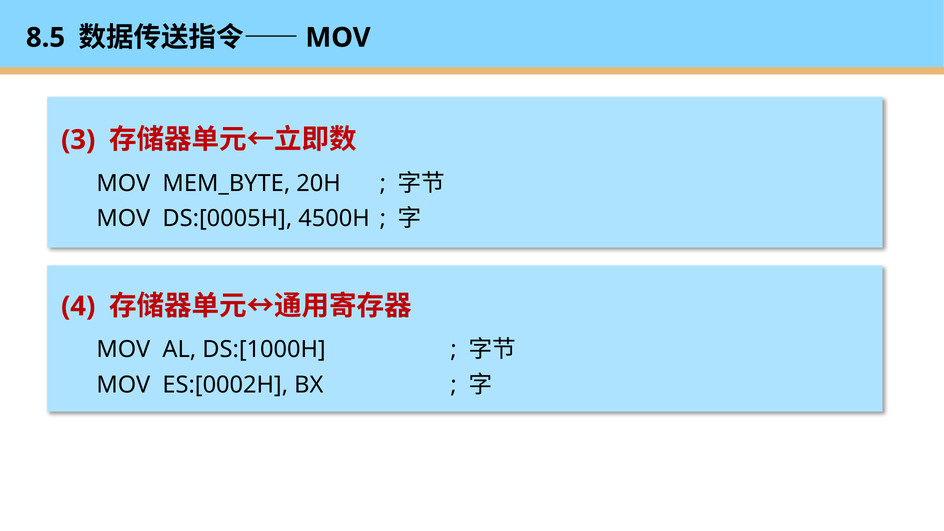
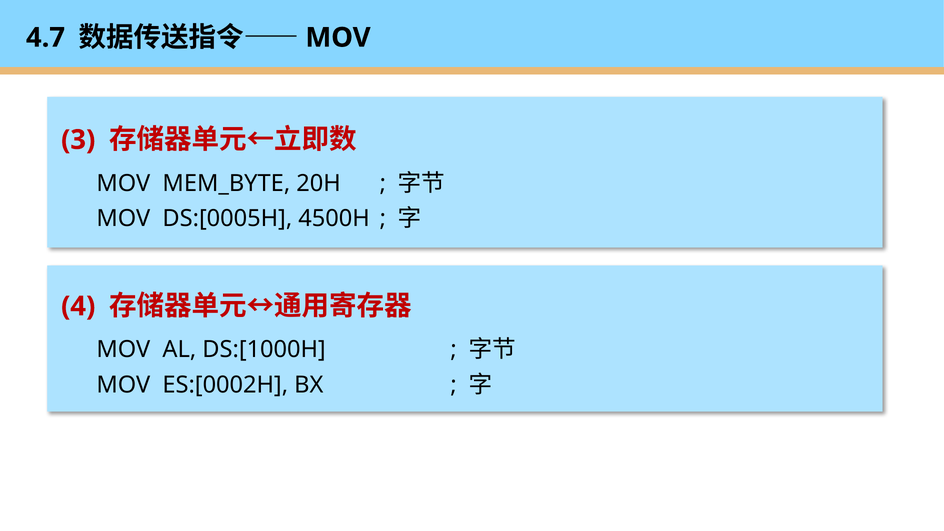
8.5: 8.5 -> 4.7
